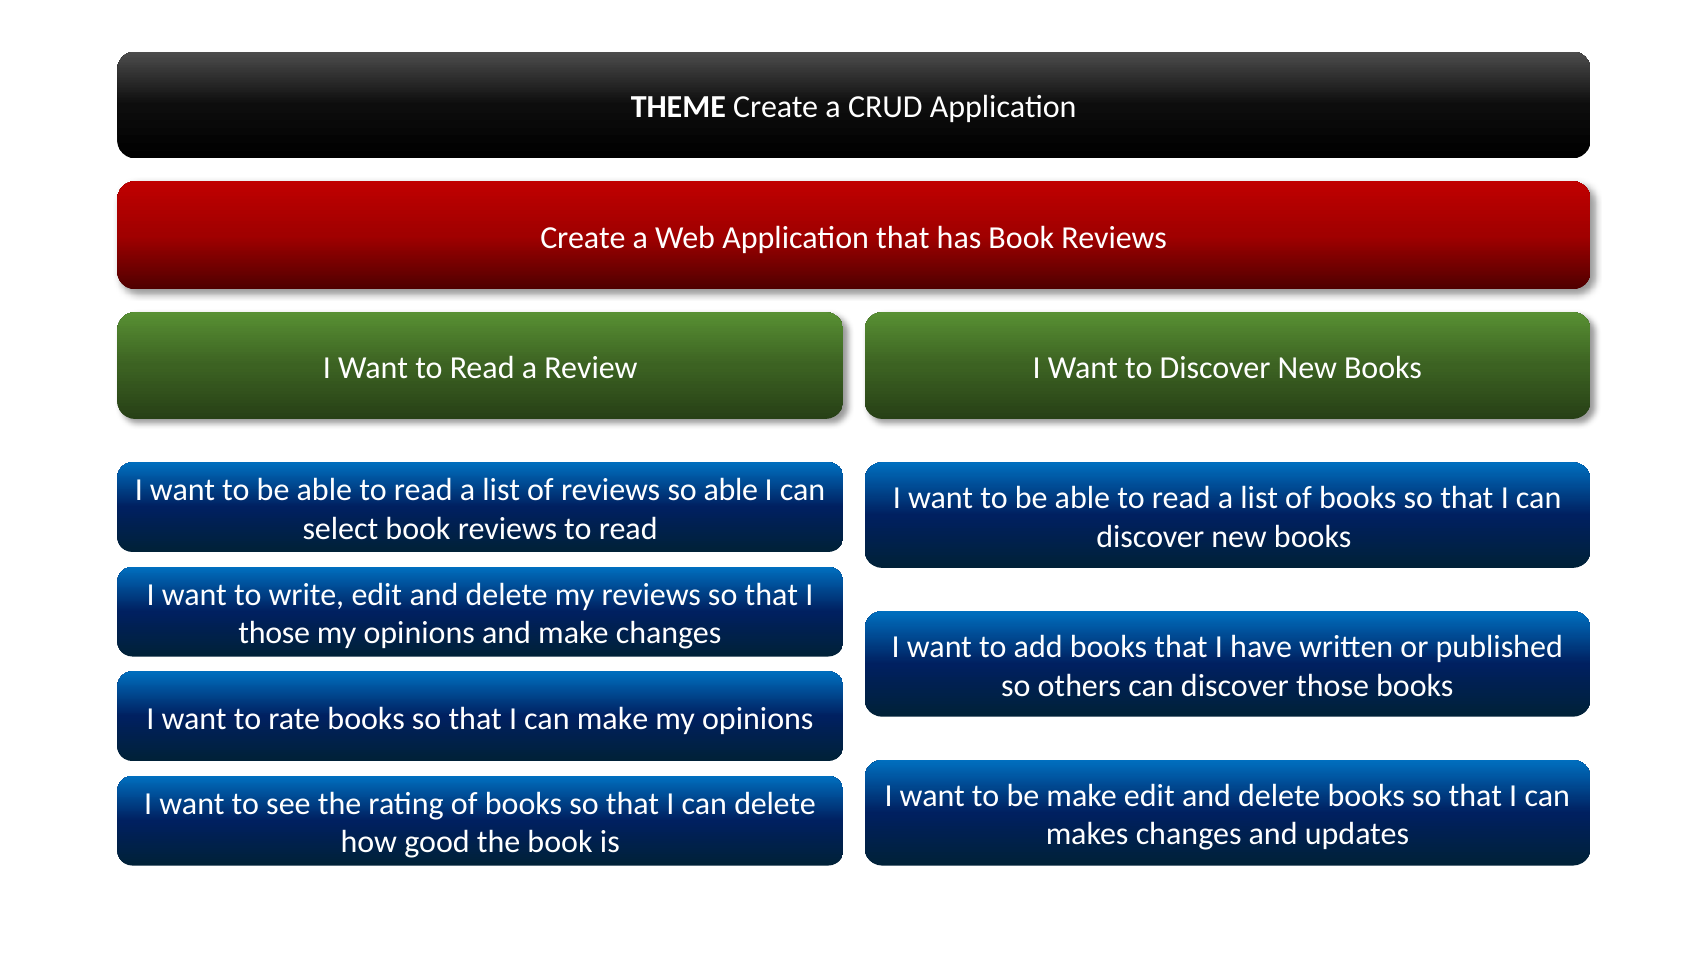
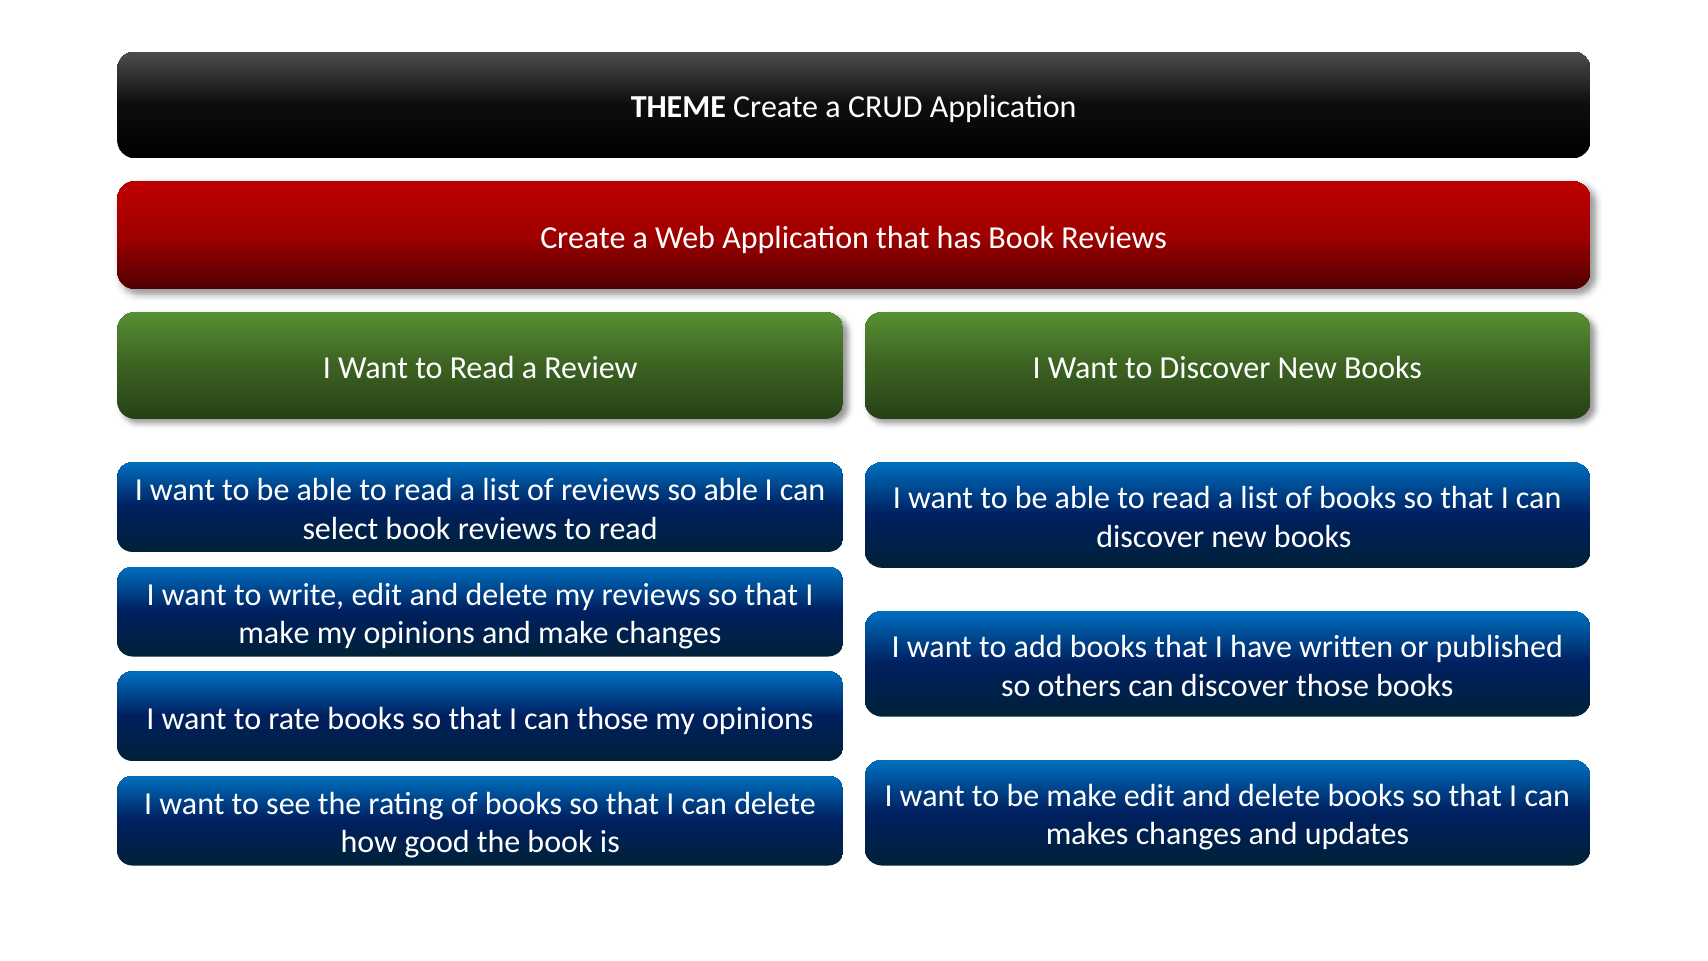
those at (274, 633): those -> make
can make: make -> those
